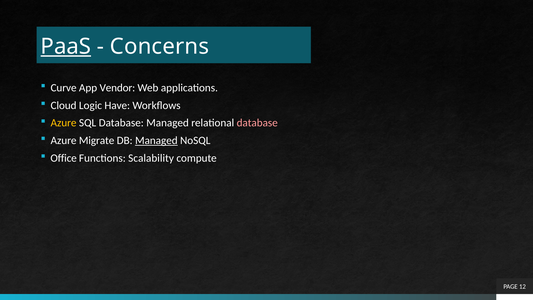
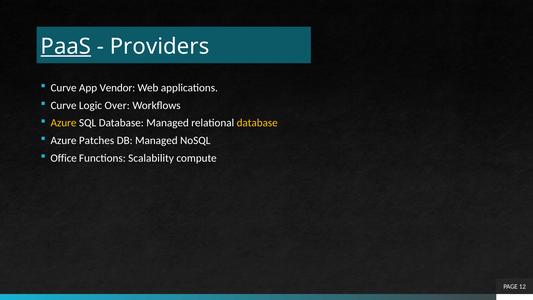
Concerns: Concerns -> Providers
Cloud at (64, 105): Cloud -> Curve
Have: Have -> Over
database at (257, 123) colour: pink -> yellow
Migrate: Migrate -> Patches
Managed at (156, 140) underline: present -> none
